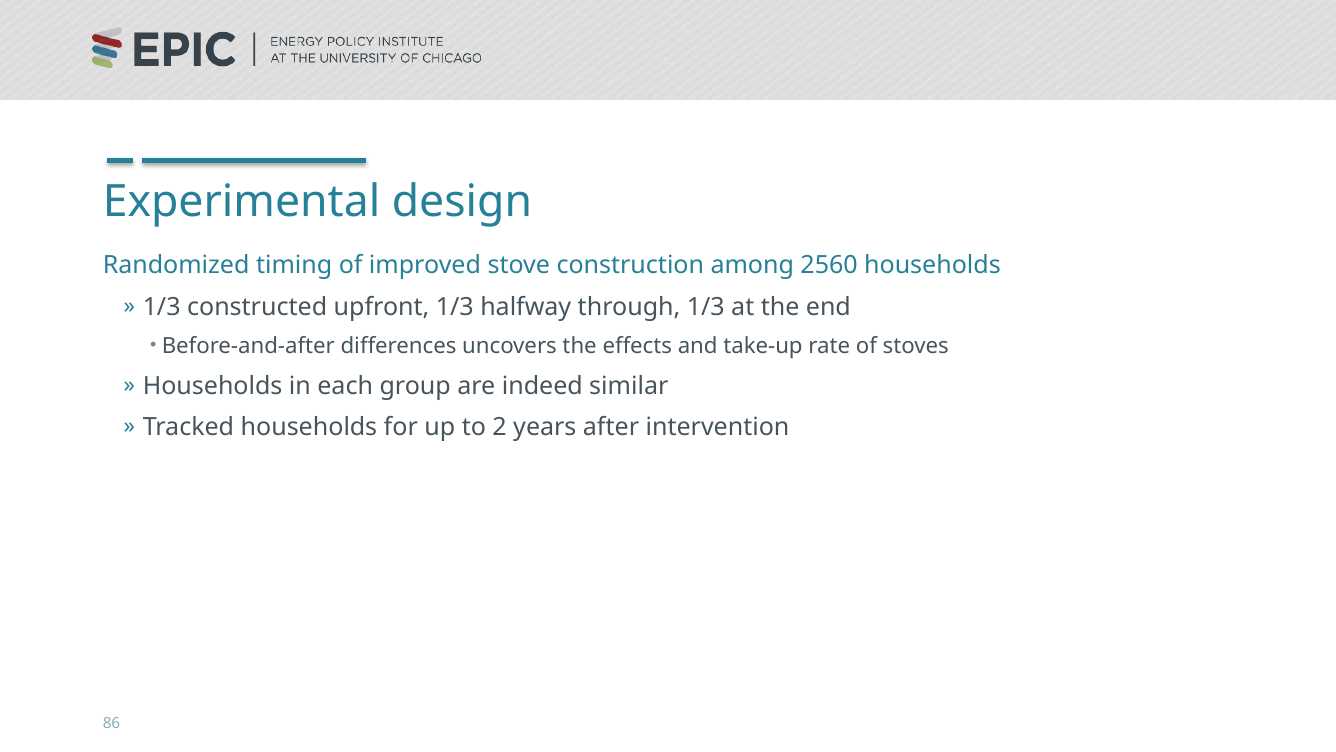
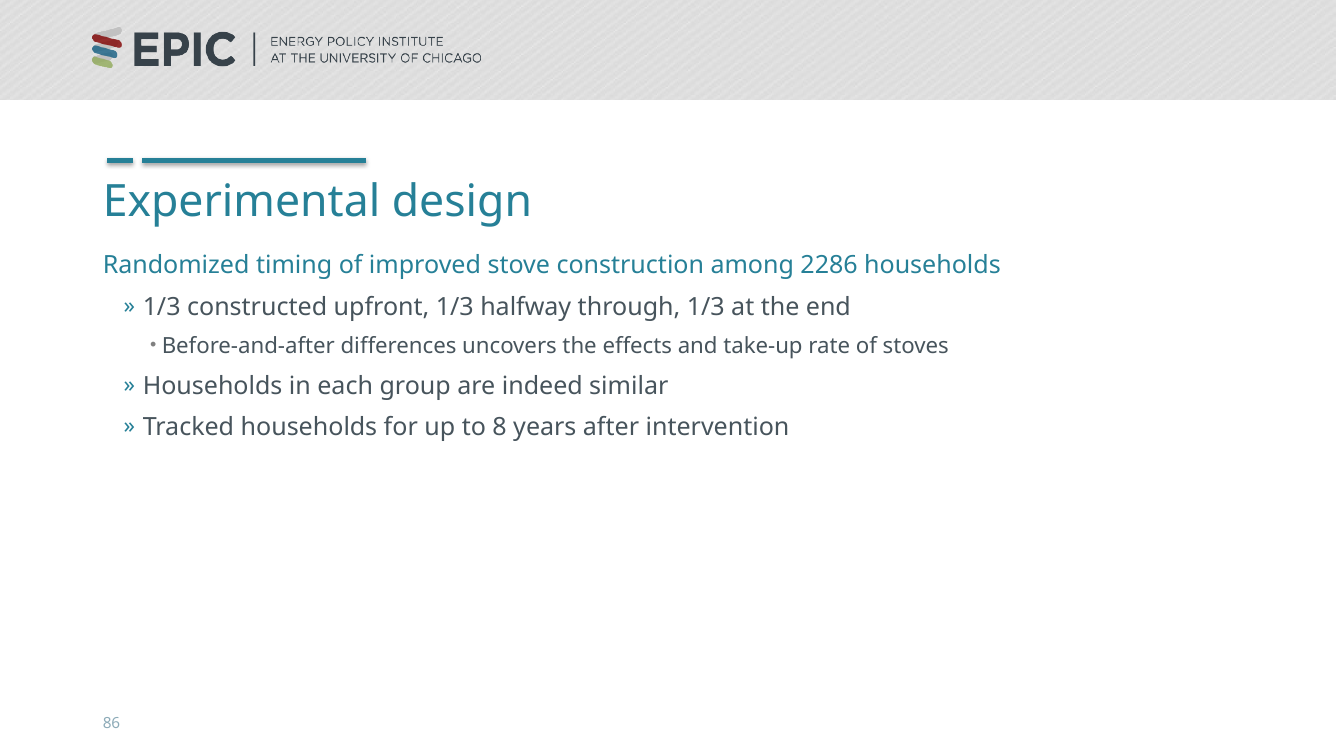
2560: 2560 -> 2286
2: 2 -> 8
